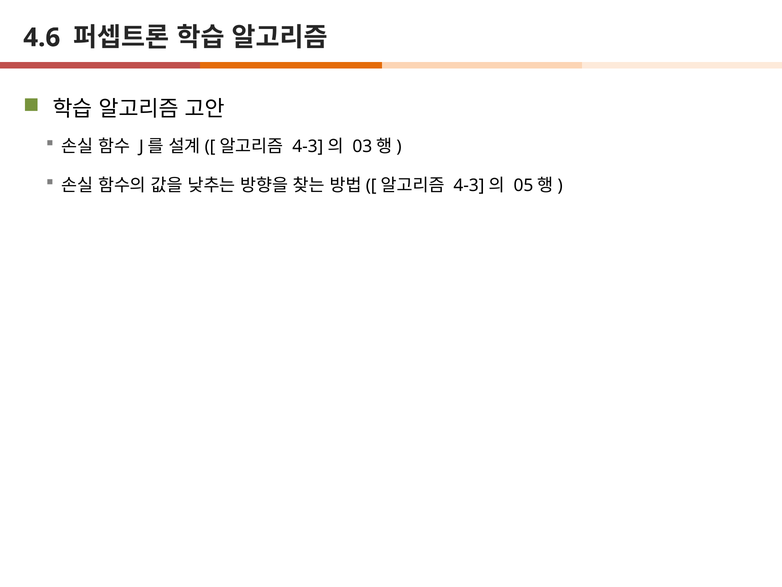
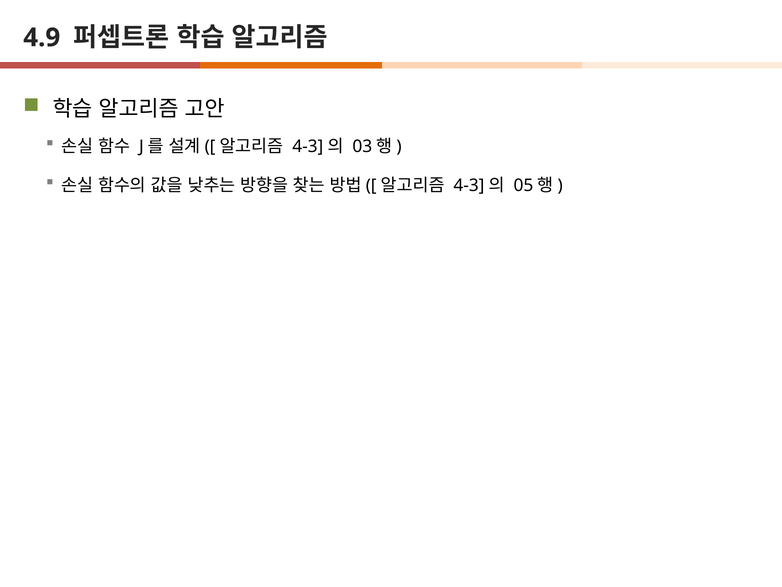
4.6: 4.6 -> 4.9
